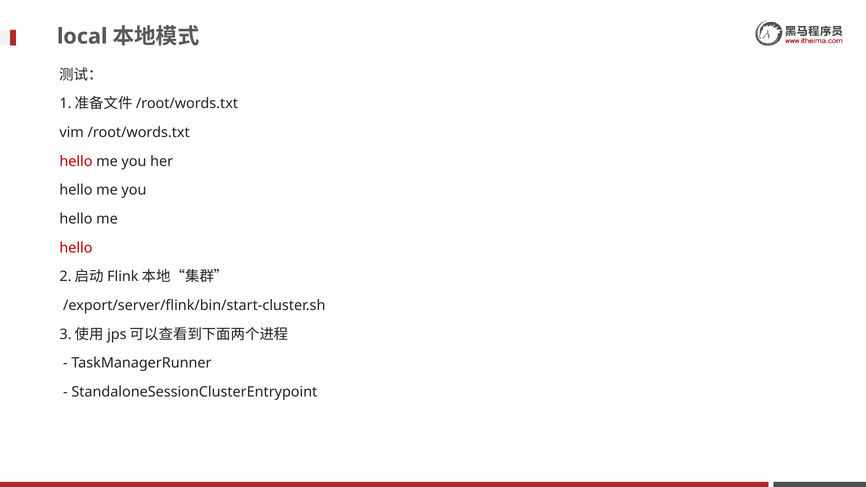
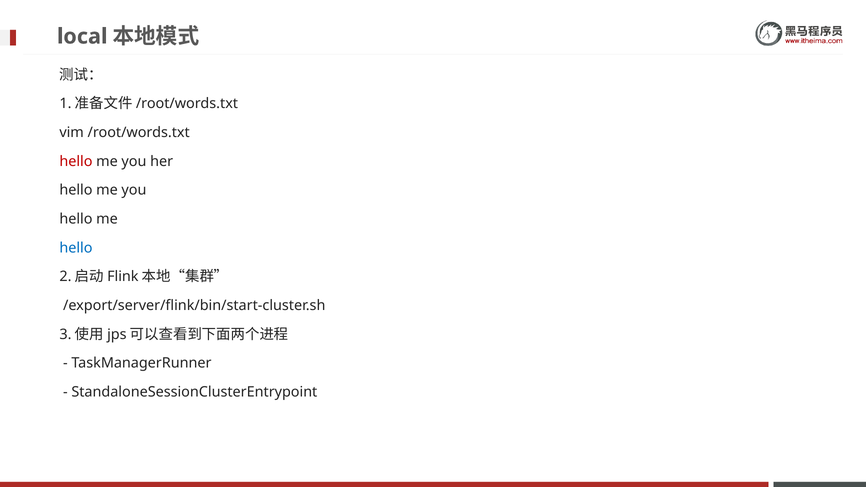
hello at (76, 248) colour: red -> blue
